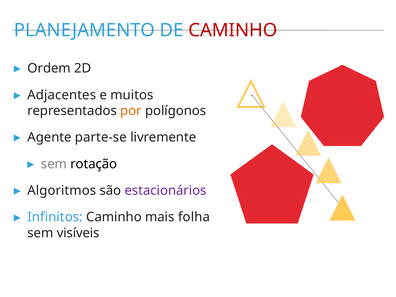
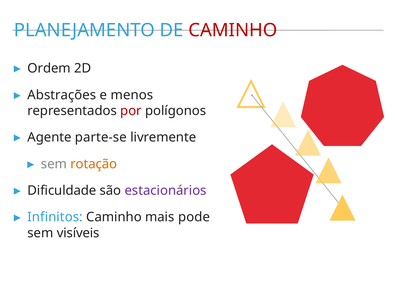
Adjacentes: Adjacentes -> Abstrações
muitos: muitos -> menos
por colour: orange -> red
rotação colour: black -> orange
Algoritmos: Algoritmos -> Dificuldade
folha: folha -> pode
